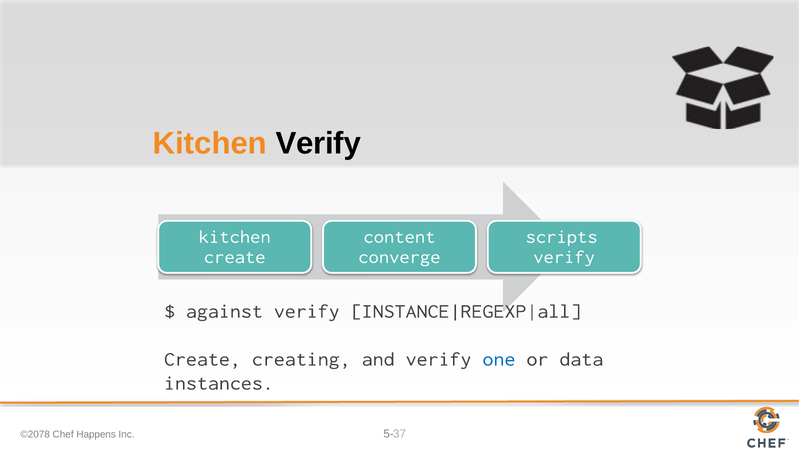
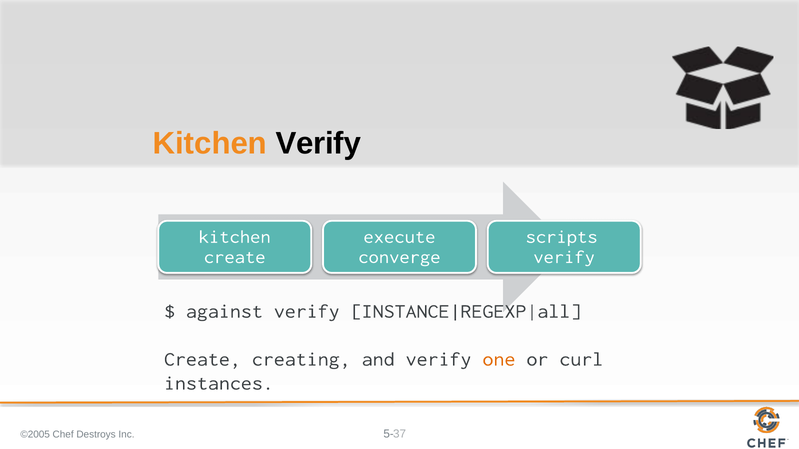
content: content -> execute
one colour: blue -> orange
data: data -> curl
©2078: ©2078 -> ©2005
Happens: Happens -> Destroys
